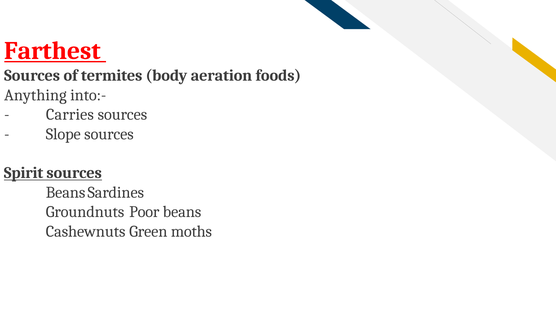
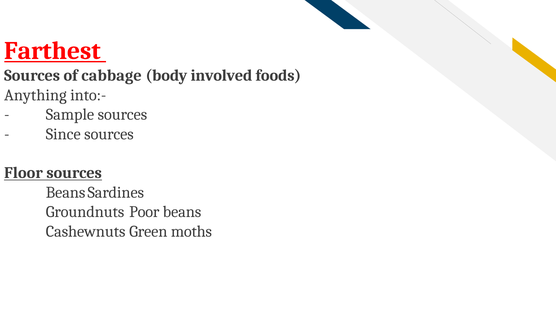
termites: termites -> cabbage
aeration: aeration -> involved
Carries: Carries -> Sample
Slope: Slope -> Since
Spirit: Spirit -> Floor
